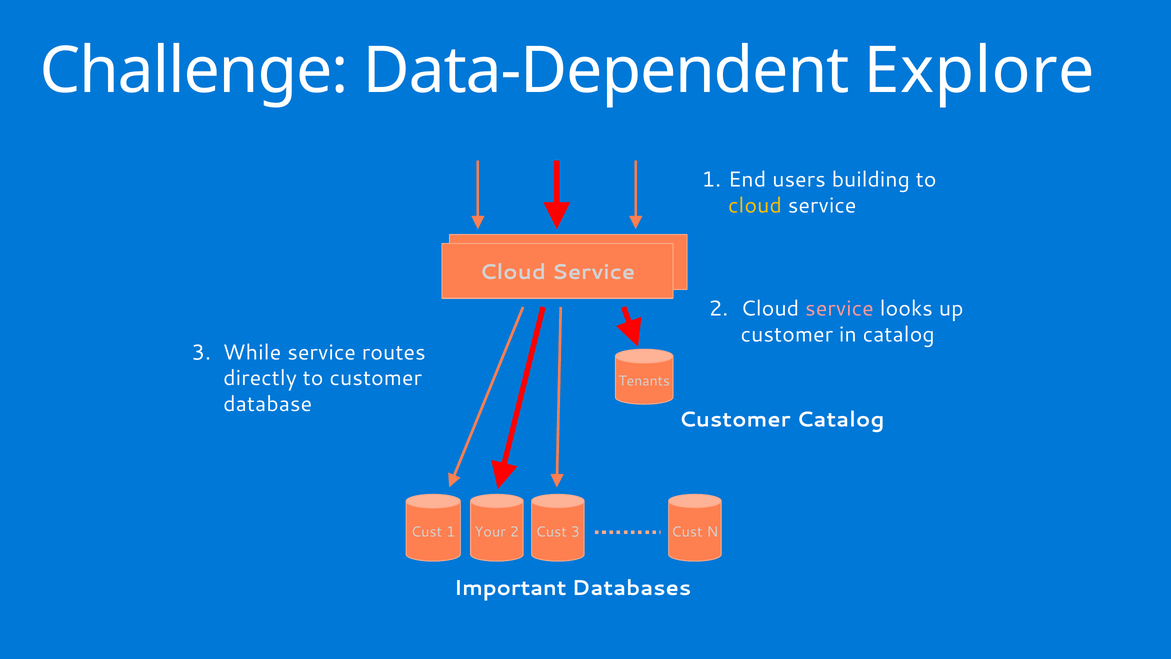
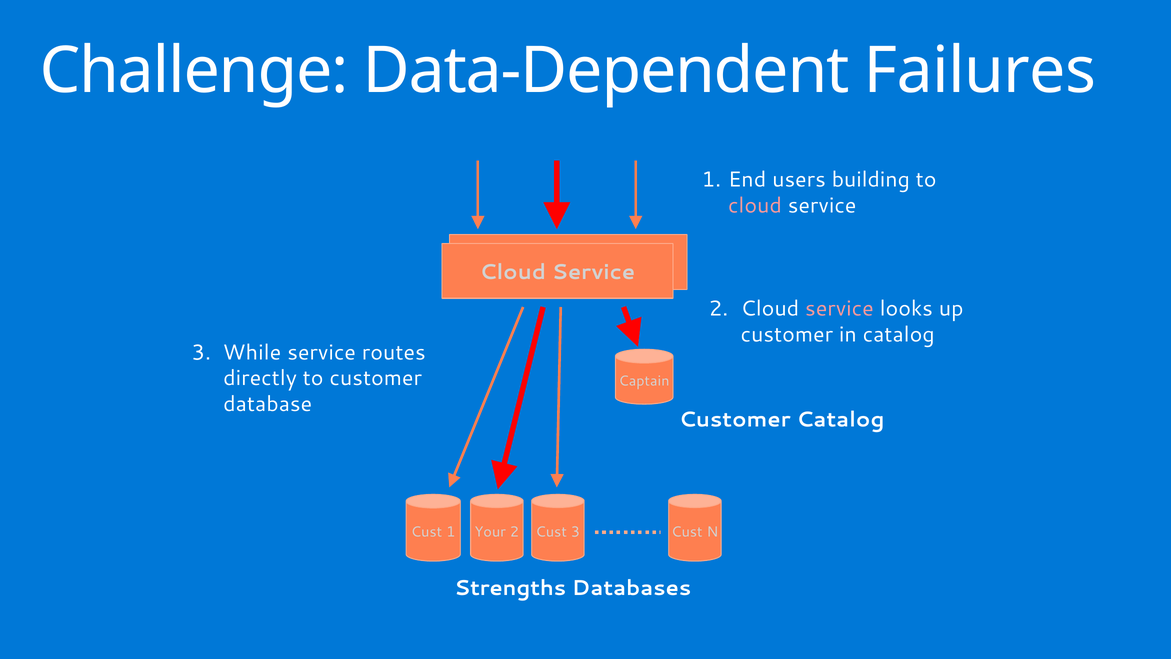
Explore: Explore -> Failures
cloud at (755, 205) colour: yellow -> pink
Tenants: Tenants -> Captain
Important: Important -> Strengths
